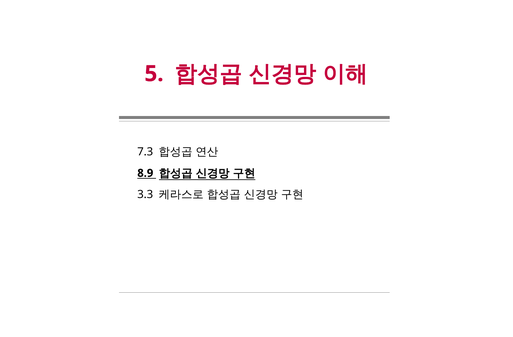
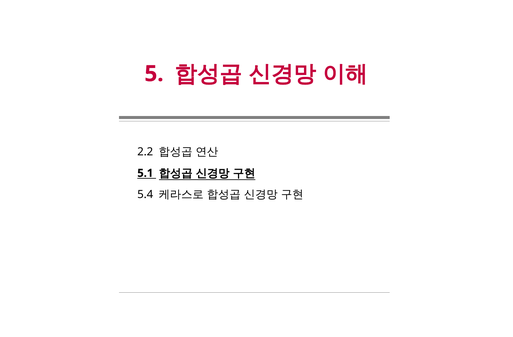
7.3: 7.3 -> 2.2
8.9: 8.9 -> 5.1
3.3: 3.3 -> 5.4
